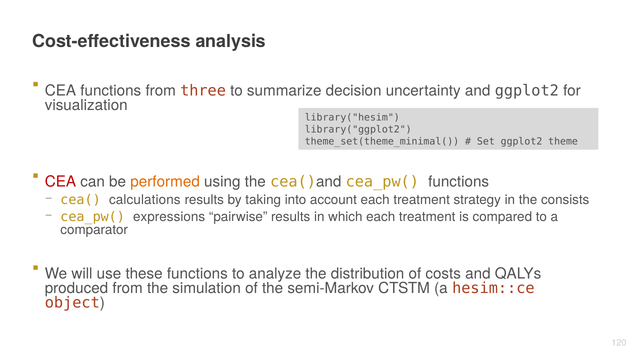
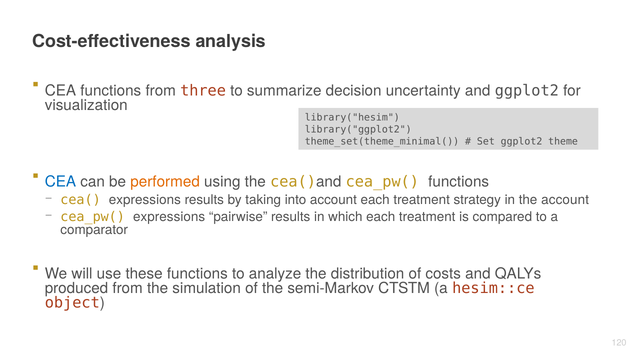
CEA at (60, 182) colour: red -> blue
cea( calculations: calculations -> expressions
the consists: consists -> account
